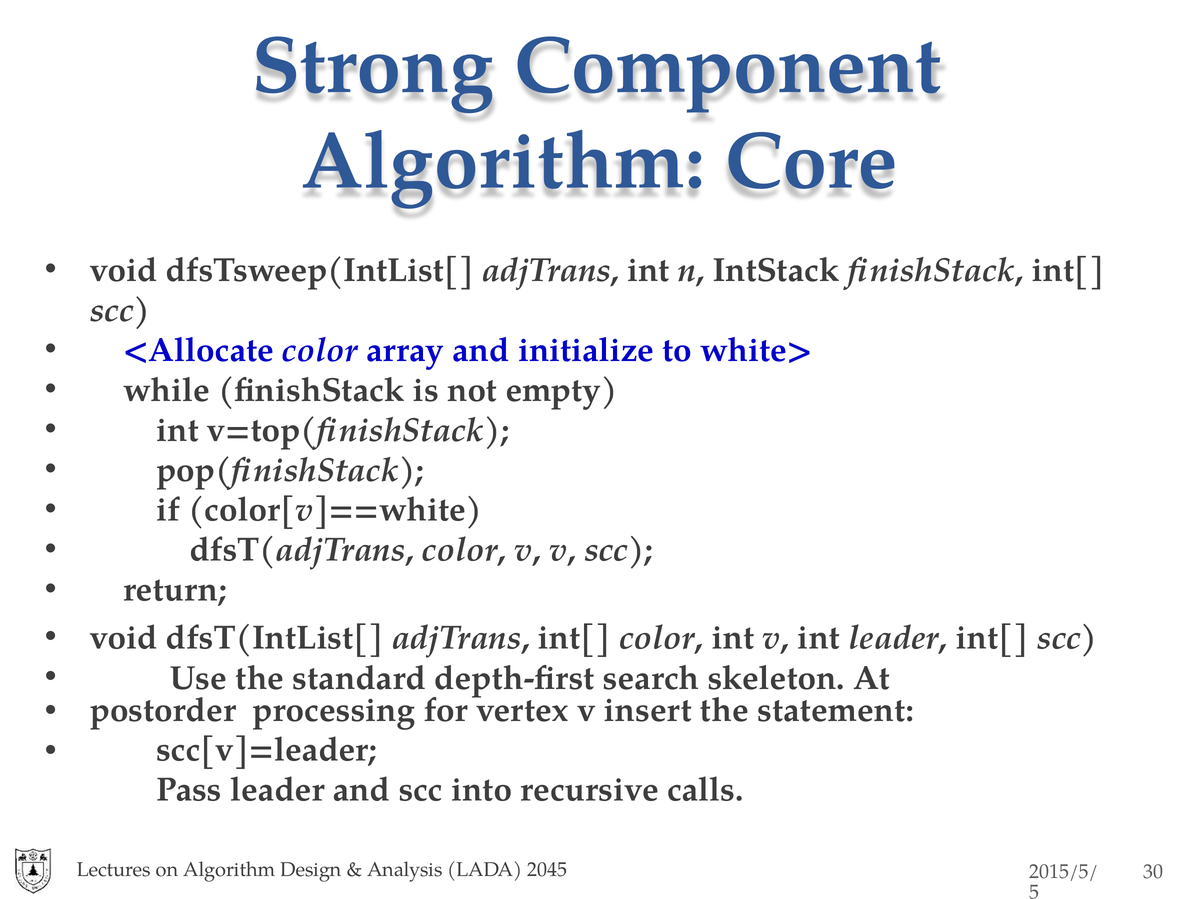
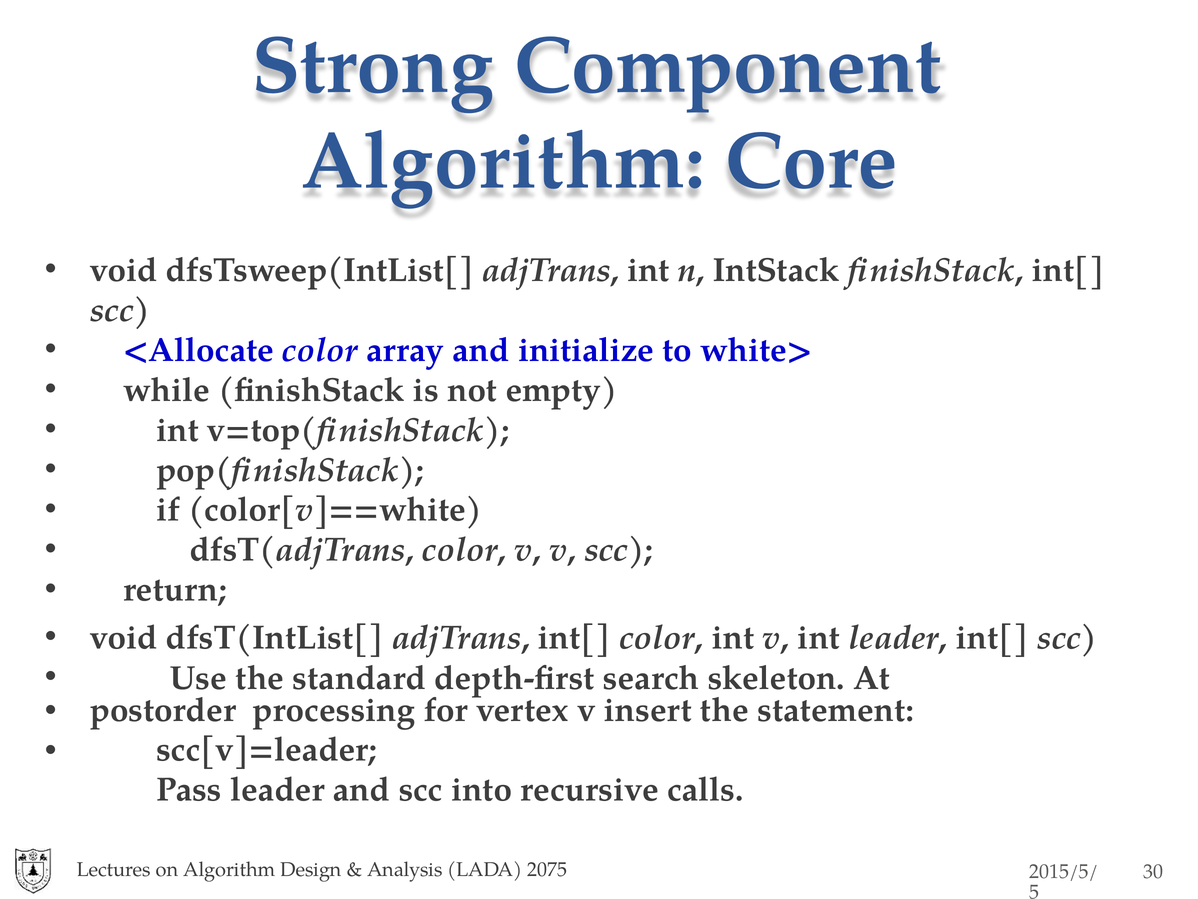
2045: 2045 -> 2075
